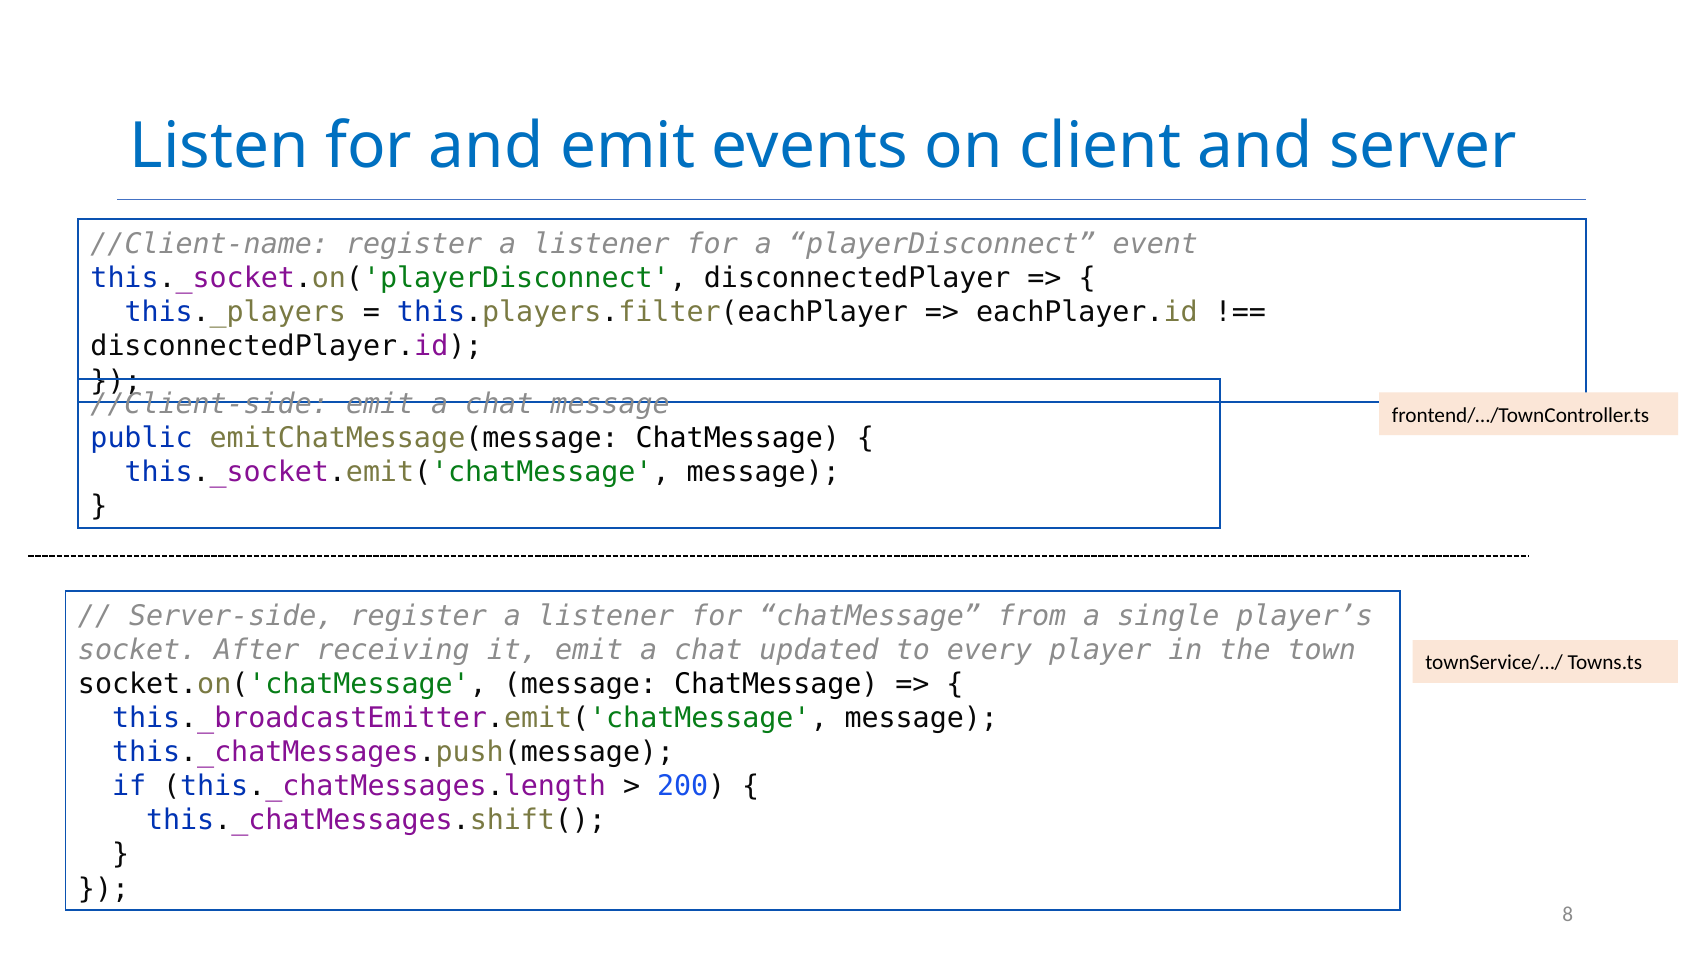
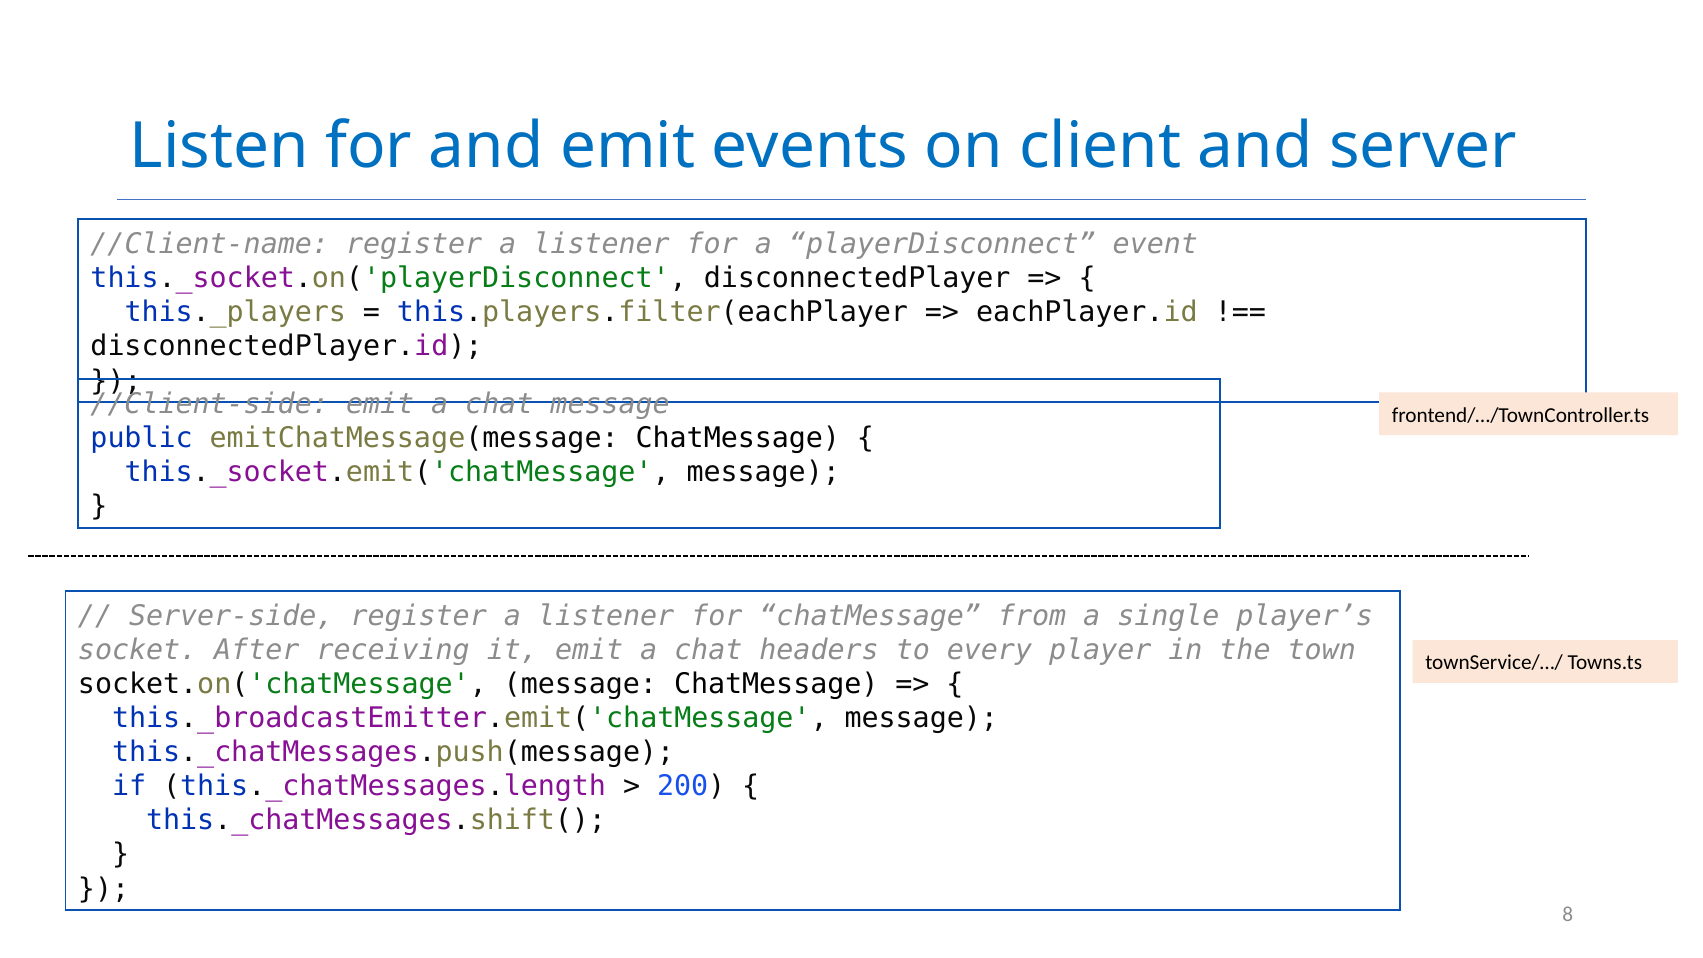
updated: updated -> headers
